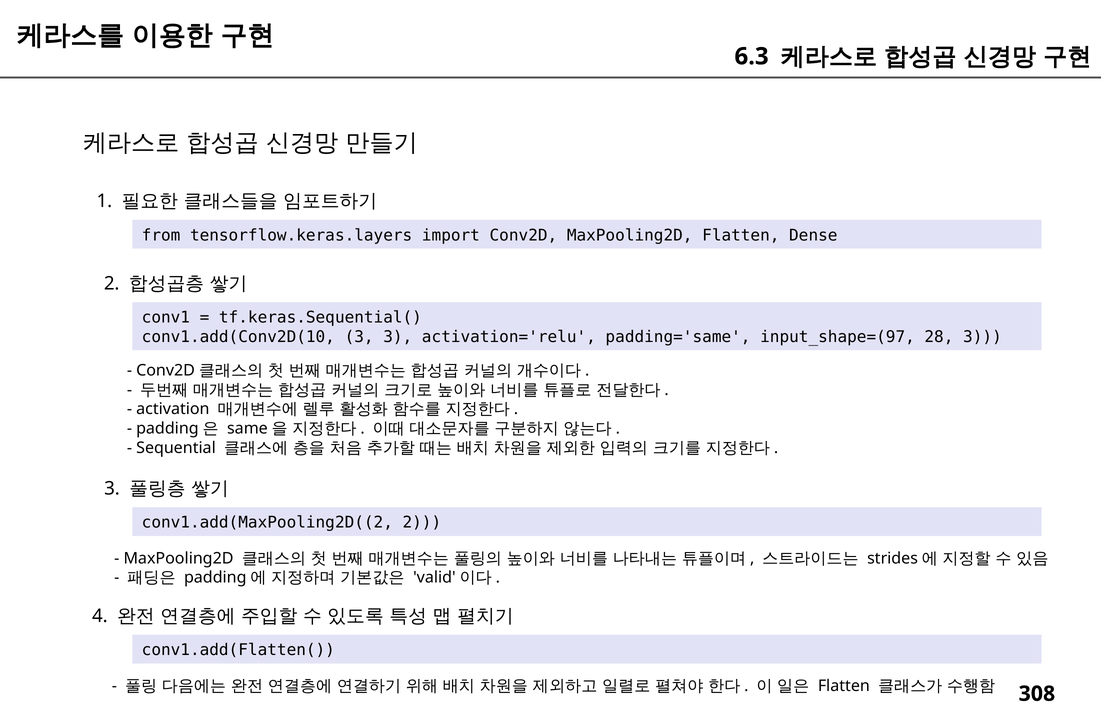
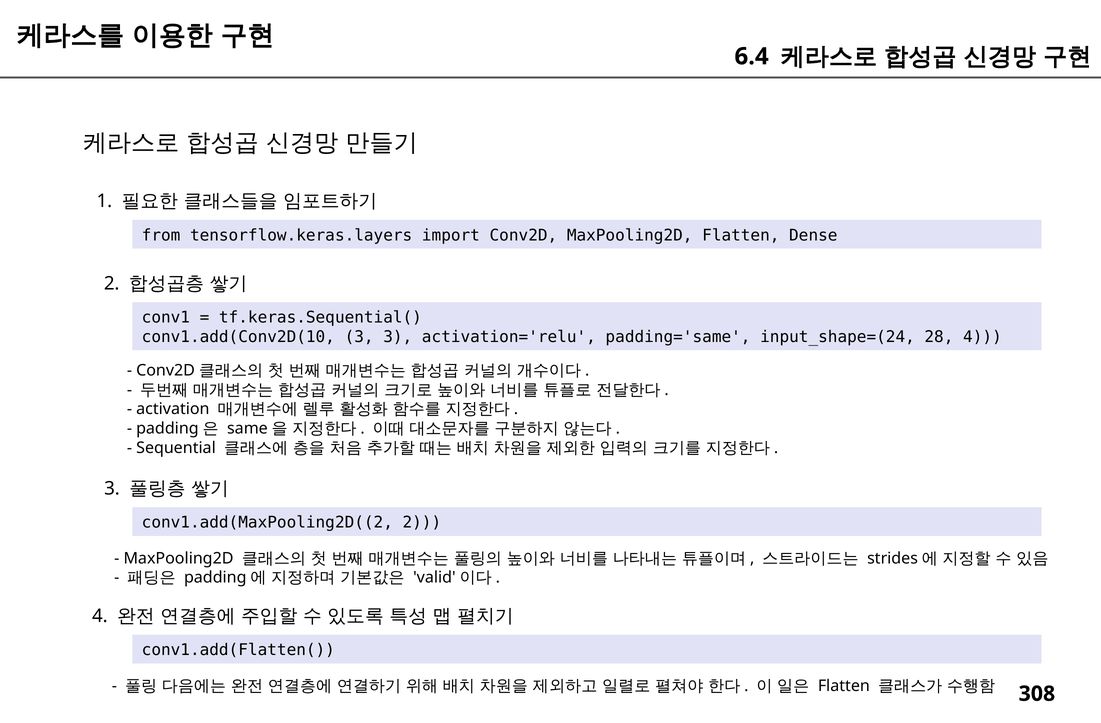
6.3: 6.3 -> 6.4
input_shape=(97: input_shape=(97 -> input_shape=(24
28 3: 3 -> 4
